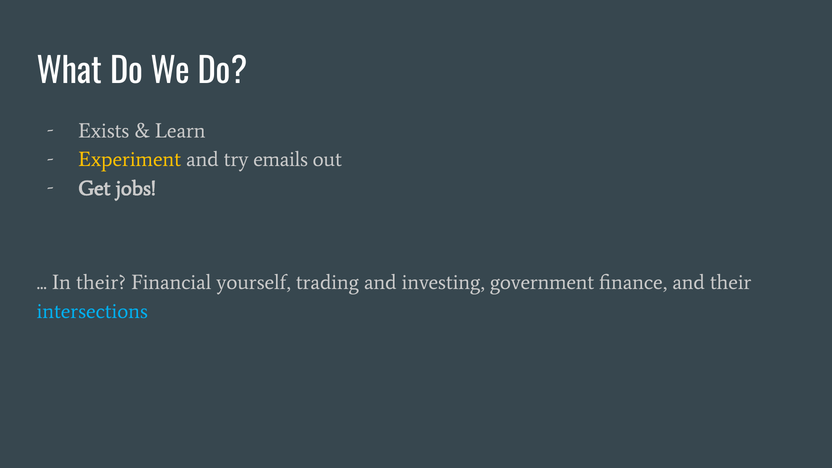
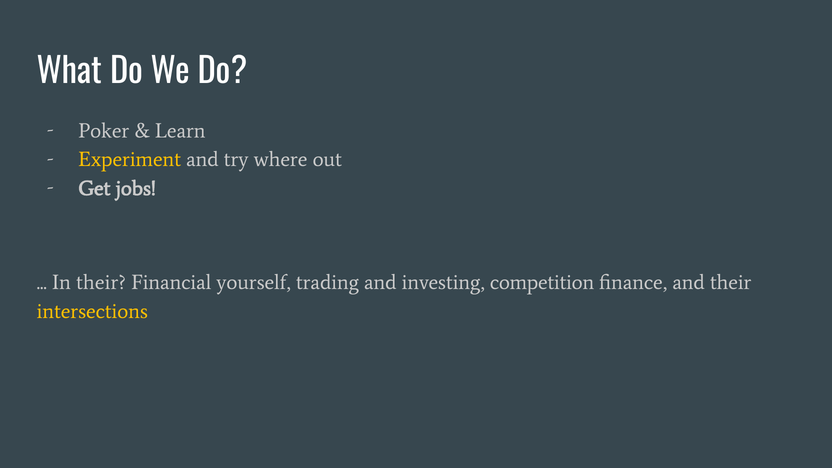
Exists: Exists -> Poker
emails: emails -> where
government: government -> competition
intersections colour: light blue -> yellow
